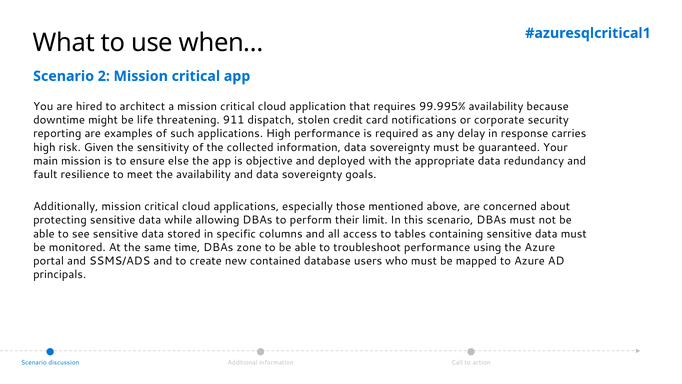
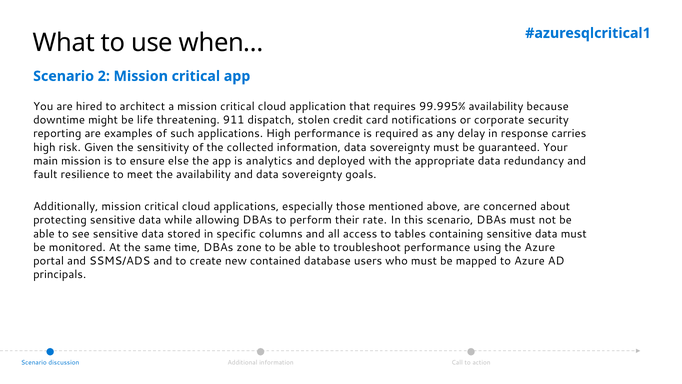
objective: objective -> analytics
limit: limit -> rate
